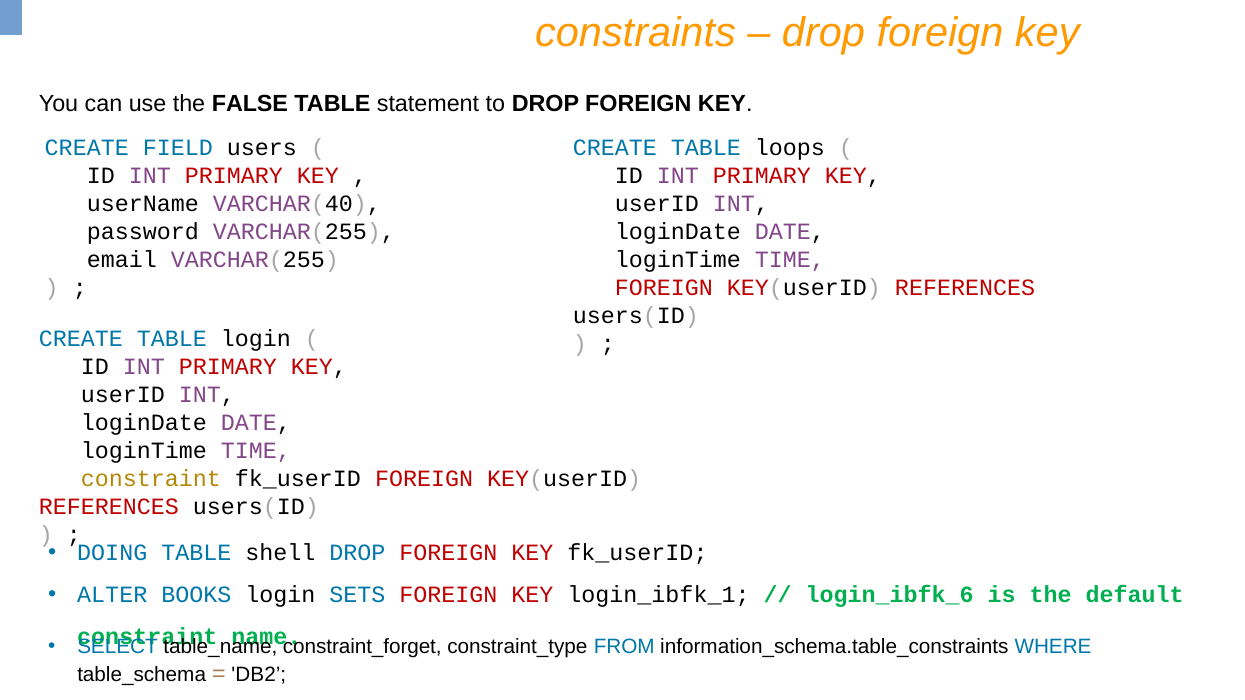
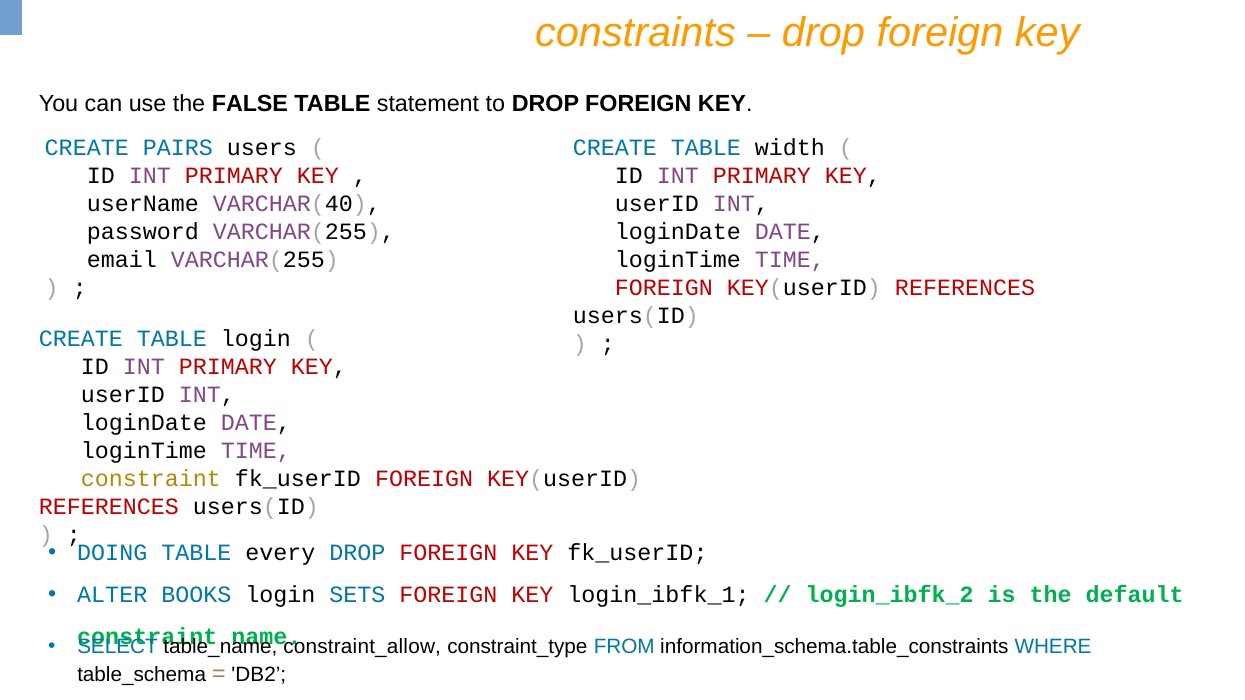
FIELD: FIELD -> PAIRS
loops: loops -> width
shell: shell -> every
login_ibfk_6: login_ibfk_6 -> login_ibfk_2
constraint_forget: constraint_forget -> constraint_allow
